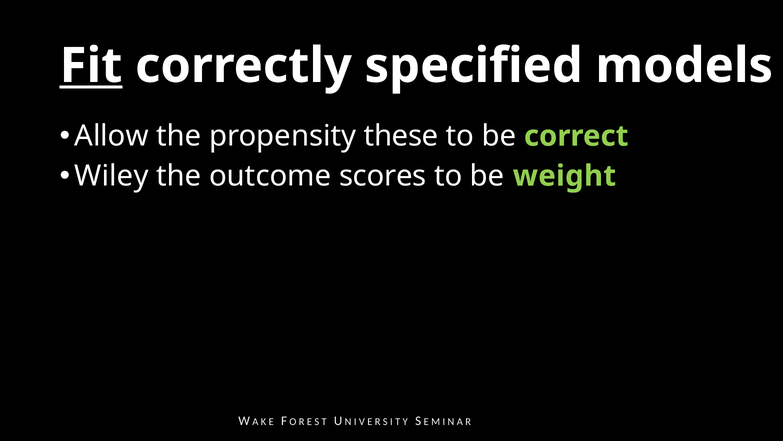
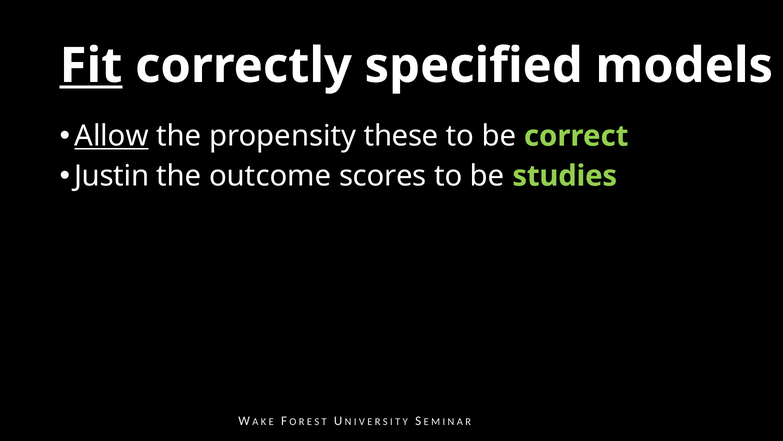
Allow underline: none -> present
Wiley: Wiley -> Justin
weight: weight -> studies
